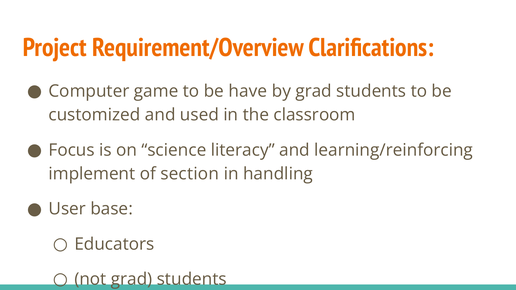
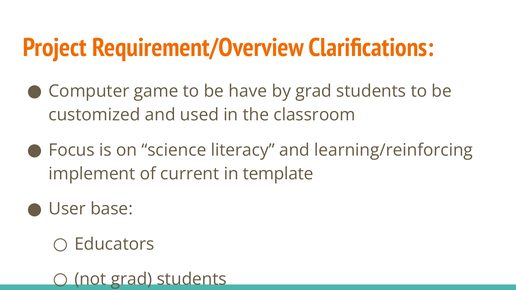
section: section -> current
handling: handling -> template
